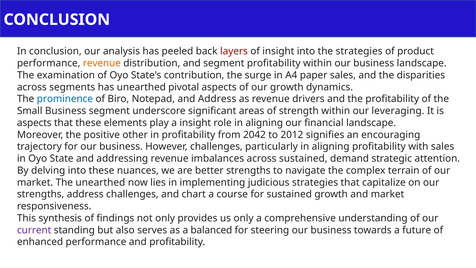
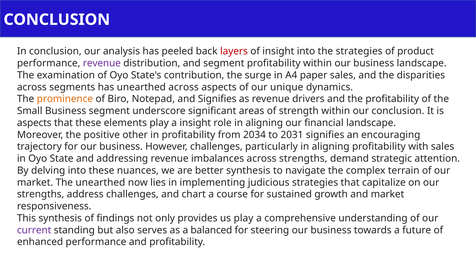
revenue at (102, 63) colour: orange -> purple
unearthed pivotal: pivotal -> across
our growth: growth -> unique
prominence colour: blue -> orange
and Address: Address -> Signifies
our leveraging: leveraging -> conclusion
2042: 2042 -> 2034
2012: 2012 -> 2031
across sustained: sustained -> strengths
better strengths: strengths -> synthesis
us only: only -> play
